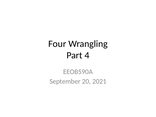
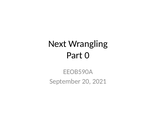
Four: Four -> Next
4: 4 -> 0
